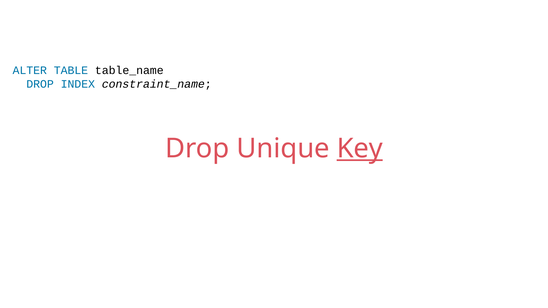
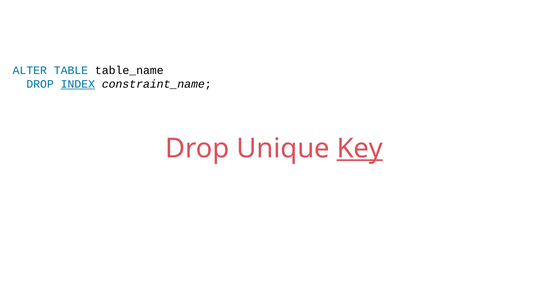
INDEX underline: none -> present
